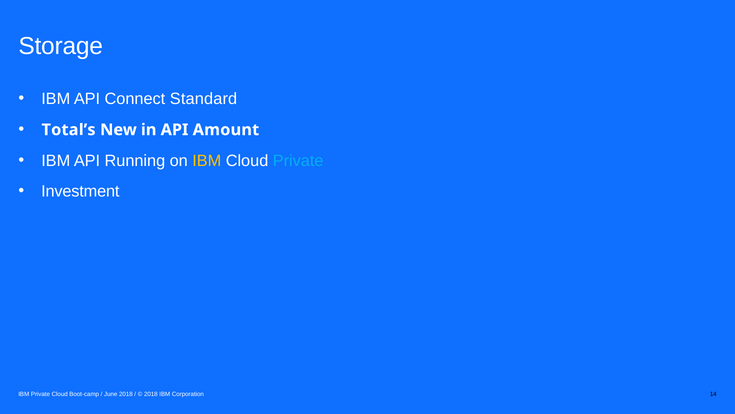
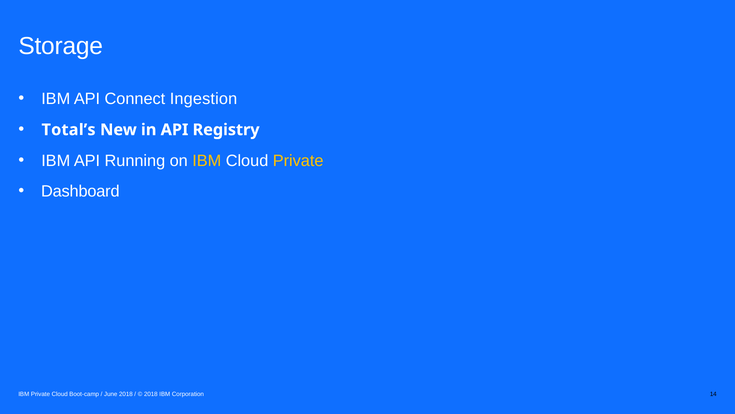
Standard: Standard -> Ingestion
Amount: Amount -> Registry
Private at (298, 160) colour: light blue -> yellow
Investment: Investment -> Dashboard
